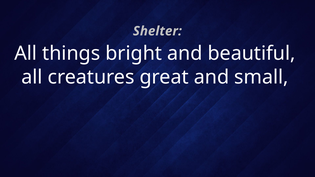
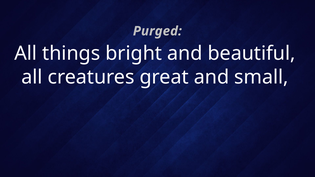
Shelter: Shelter -> Purged
